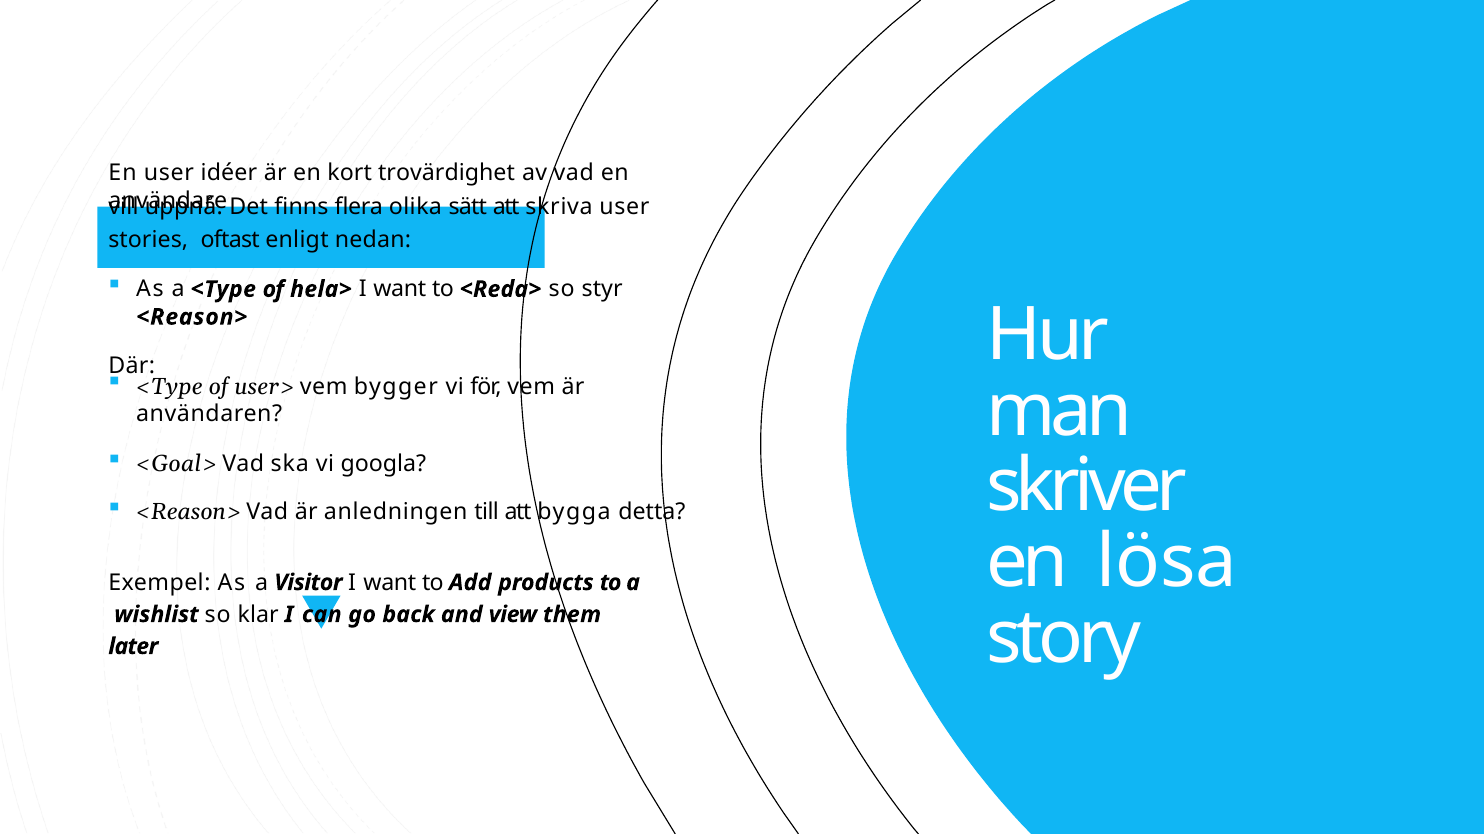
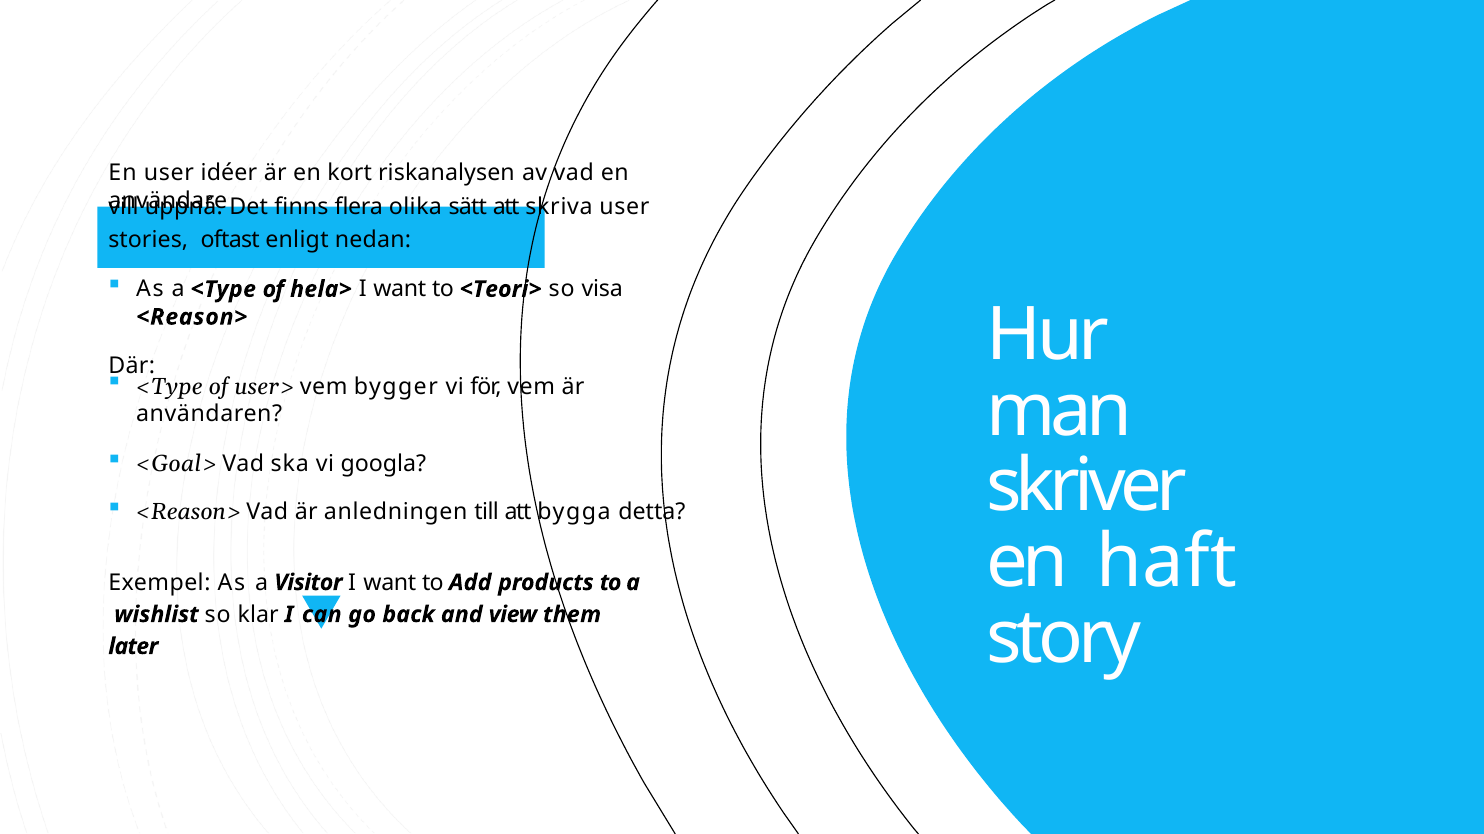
trovärdighet: trovärdighet -> riskanalysen
<Reda>: <Reda> -> <Teori>
styr: styr -> visa
lösa: lösa -> haft
